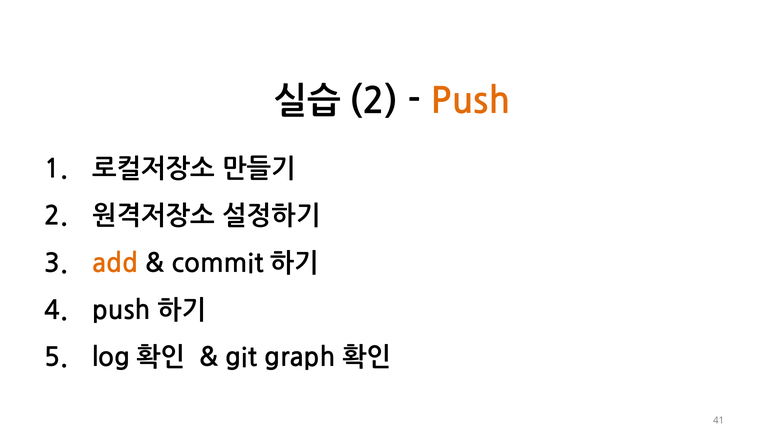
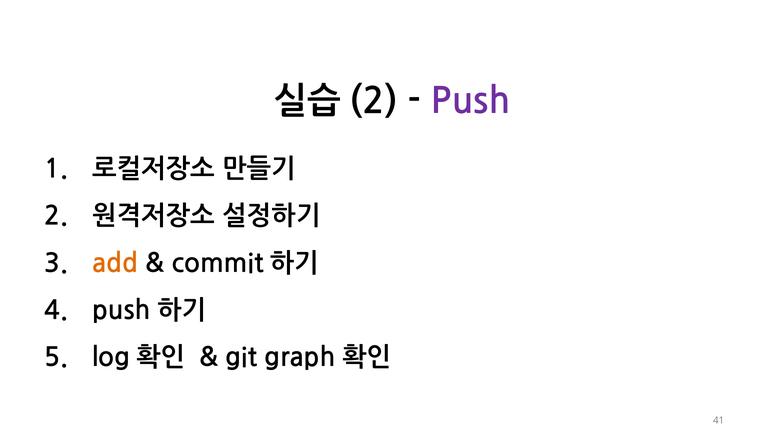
Push colour: orange -> purple
